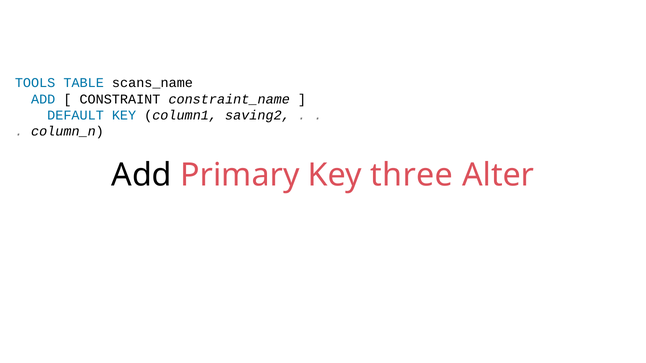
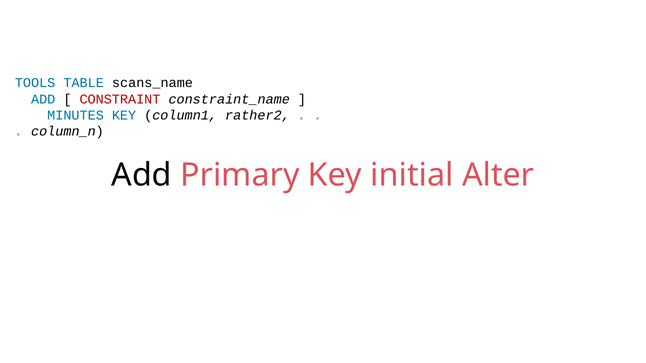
CONSTRAINT colour: black -> red
DEFAULT: DEFAULT -> MINUTES
saving2: saving2 -> rather2
three: three -> initial
